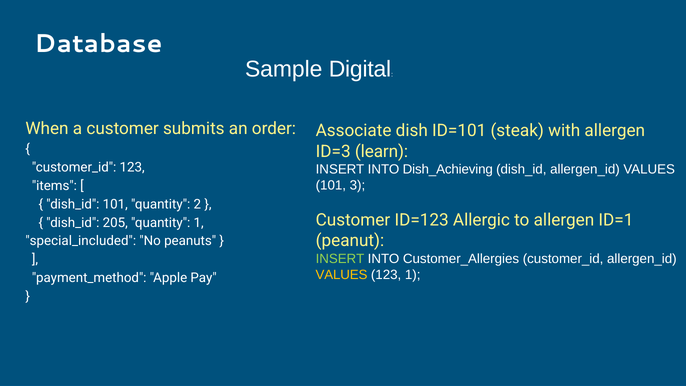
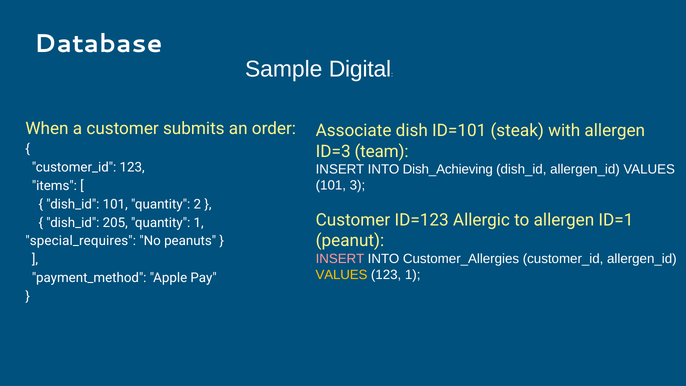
learn: learn -> team
special_included: special_included -> special_requires
INSERT at (340, 259) colour: light green -> pink
